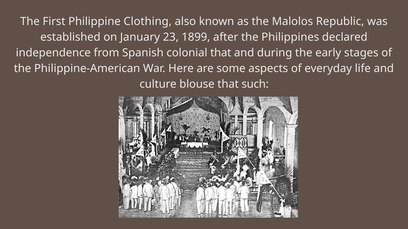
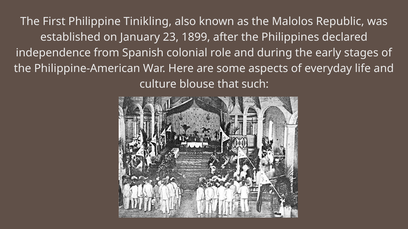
Clothing: Clothing -> Tinikling
colonial that: that -> role
